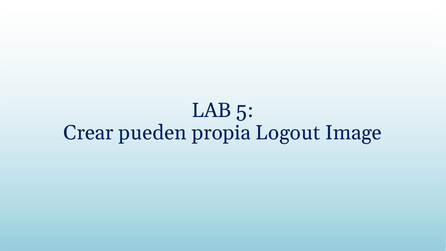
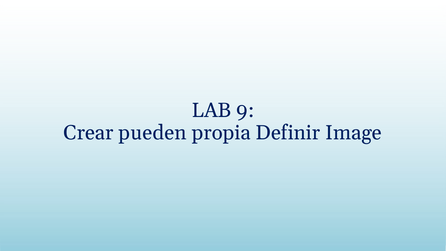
5: 5 -> 9
Logout: Logout -> Definir
